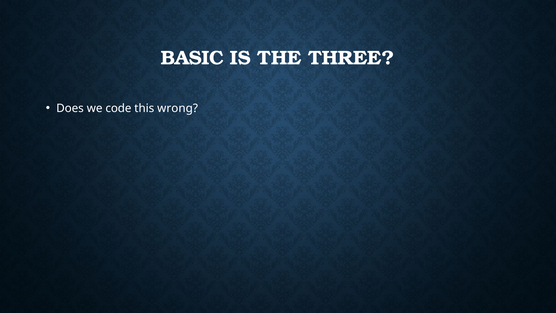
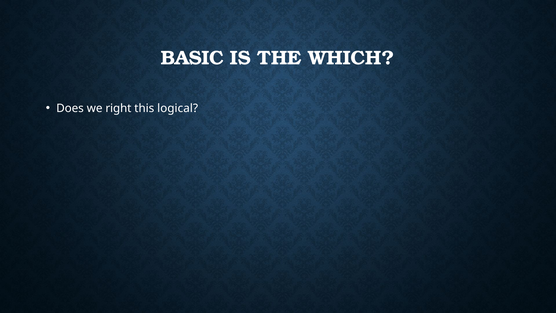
THREE: THREE -> WHICH
code: code -> right
wrong: wrong -> logical
